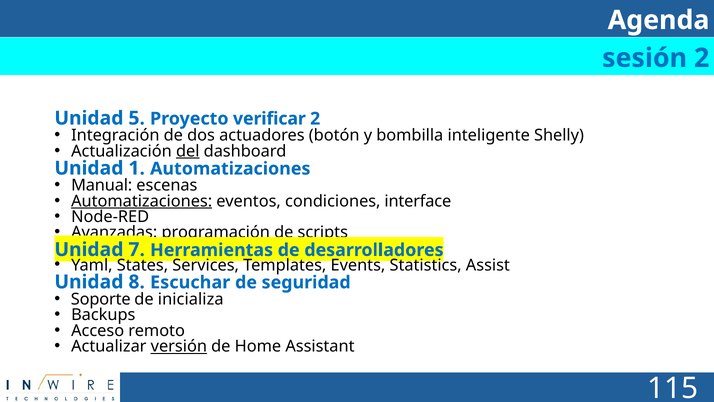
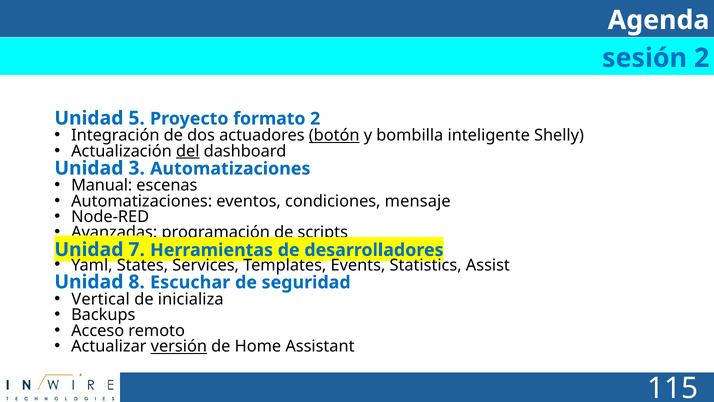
verificar: verificar -> formato
botón underline: none -> present
1 at (137, 168): 1 -> 3
Automatizaciones at (142, 201) underline: present -> none
interface: interface -> mensaje
Soporte: Soporte -> Vertical
